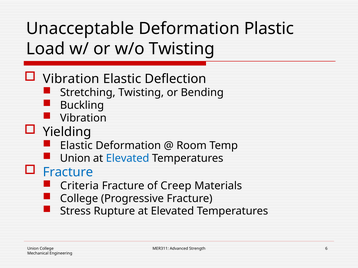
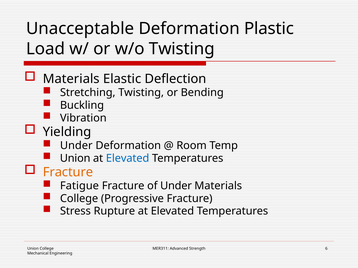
Vibration at (71, 79): Vibration -> Materials
Elastic at (76, 146): Elastic -> Under
Fracture at (68, 172) colour: blue -> orange
Criteria: Criteria -> Fatigue
of Creep: Creep -> Under
